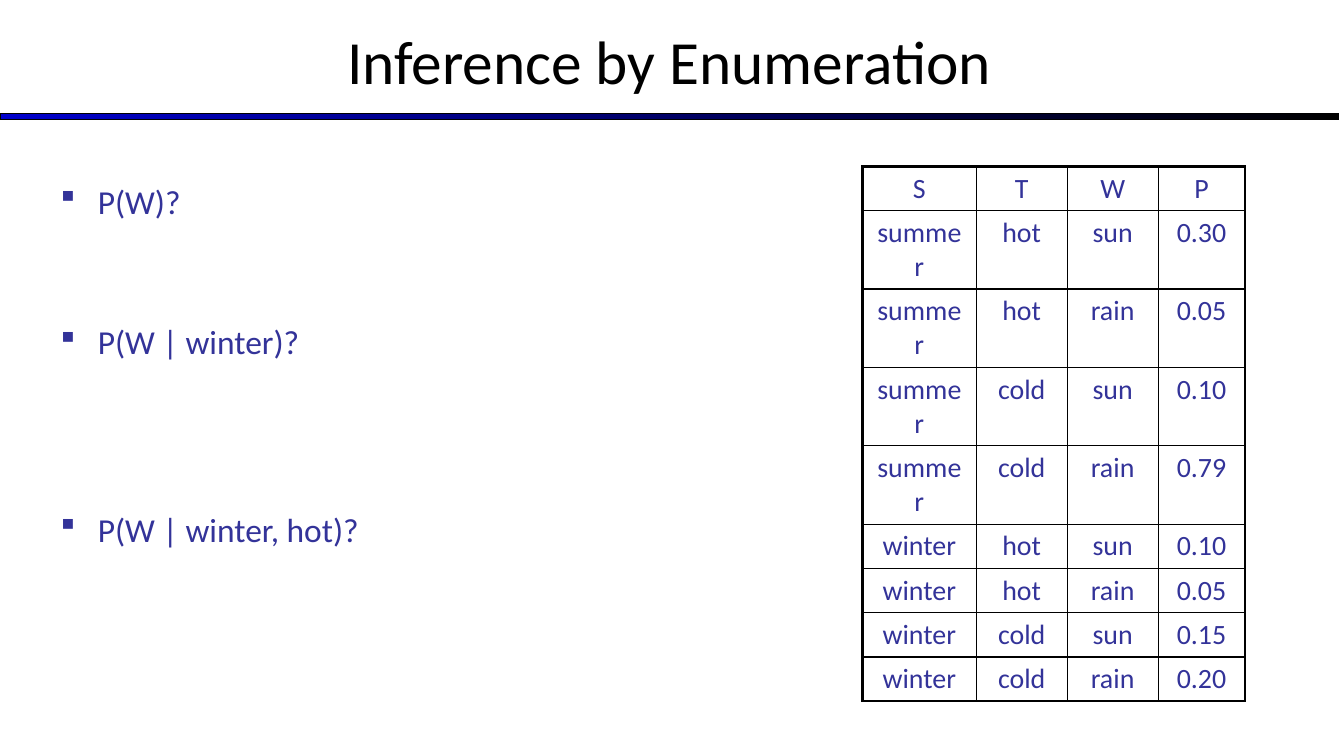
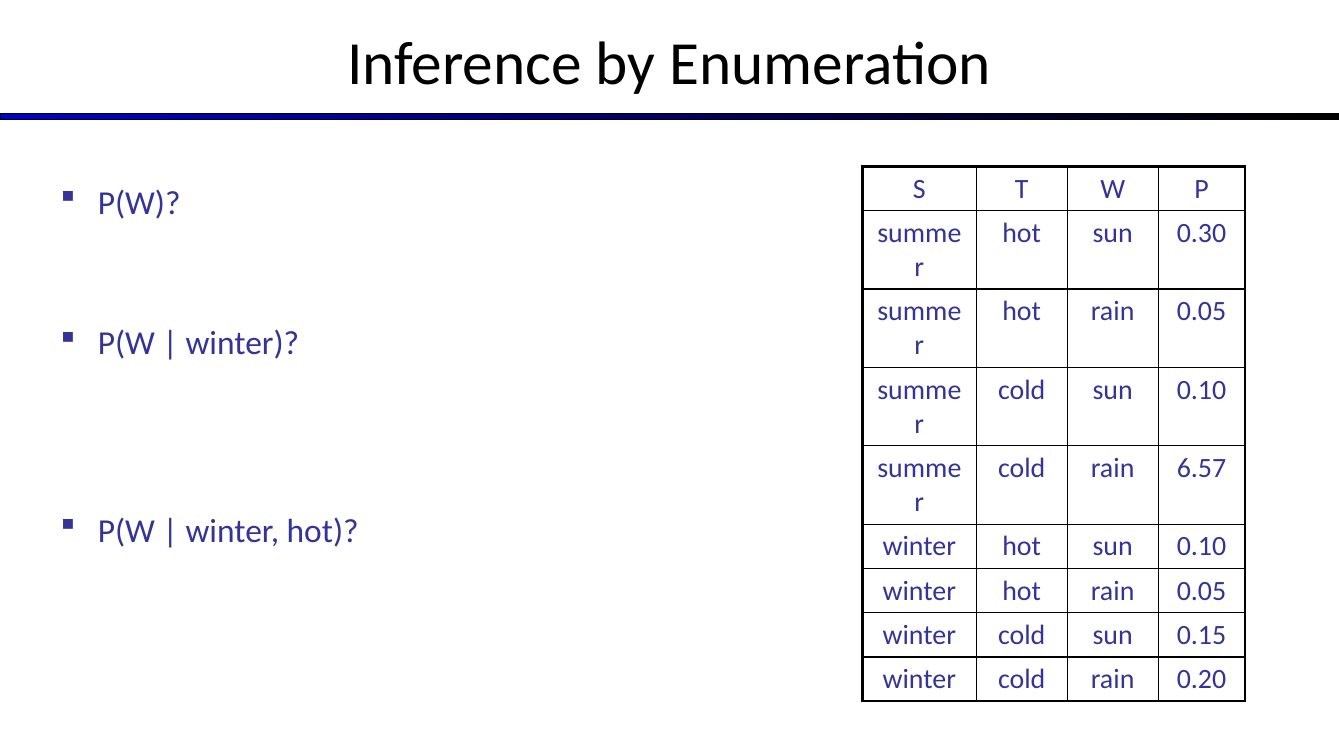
0.79: 0.79 -> 6.57
